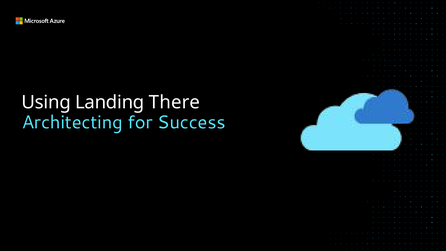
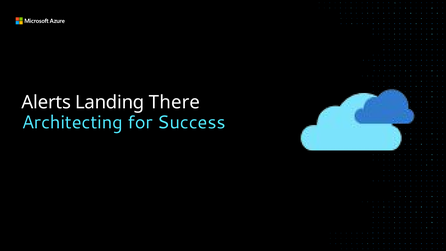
Using: Using -> Alerts
